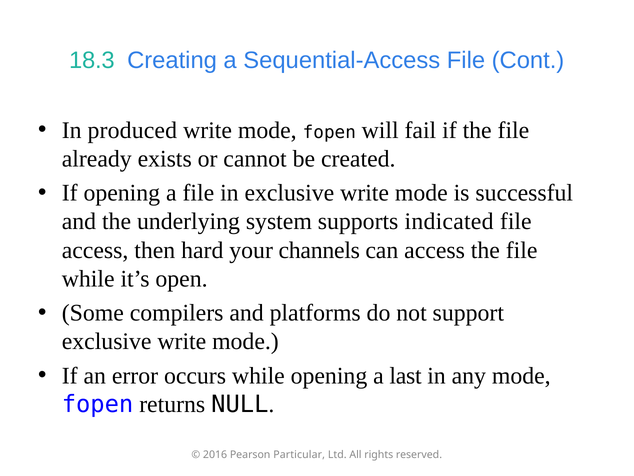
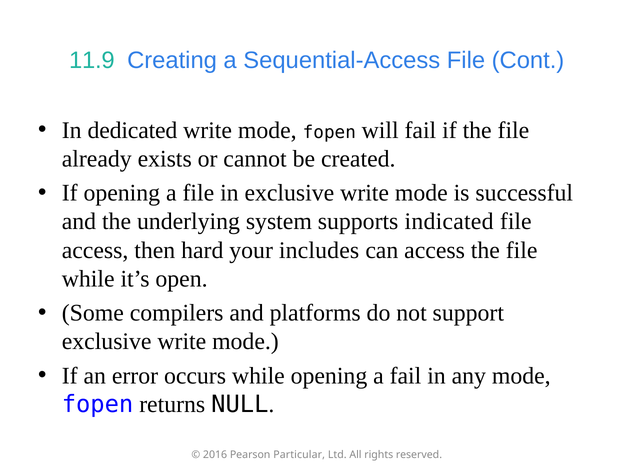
18.3: 18.3 -> 11.9
produced: produced -> dedicated
channels: channels -> includes
a last: last -> fail
